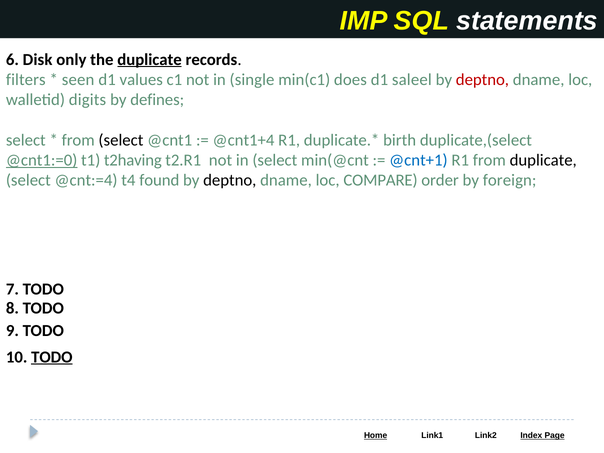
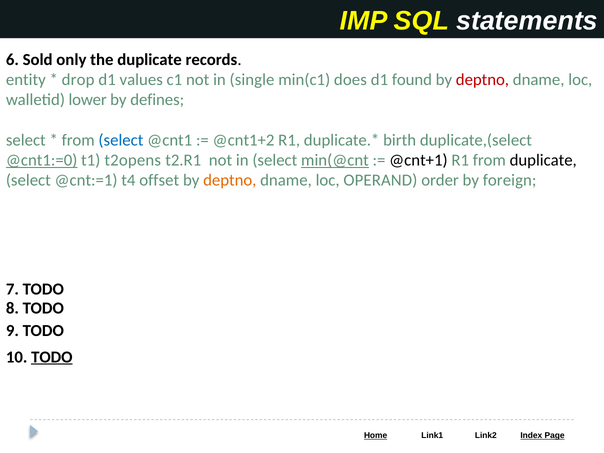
Disk: Disk -> Sold
duplicate at (150, 60) underline: present -> none
filters: filters -> entity
seen: seen -> drop
saleel: saleel -> found
digits: digits -> lower
select at (121, 140) colour: black -> blue
@cnt1+4: @cnt1+4 -> @cnt1+2
t2having: t2having -> t2opens
min(@cnt underline: none -> present
@cnt+1 colour: blue -> black
@cnt:=4: @cnt:=4 -> @cnt:=1
found: found -> offset
deptno at (230, 180) colour: black -> orange
COMPARE: COMPARE -> OPERAND
